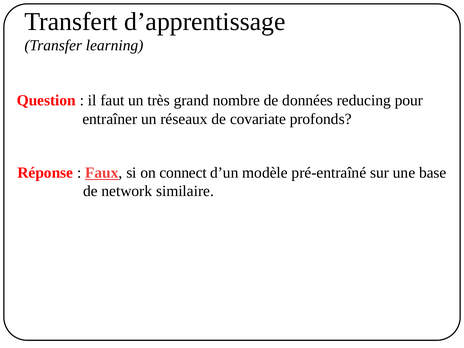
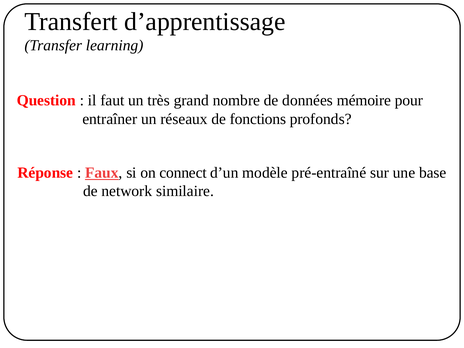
reducing: reducing -> mémoire
covariate: covariate -> fonctions
